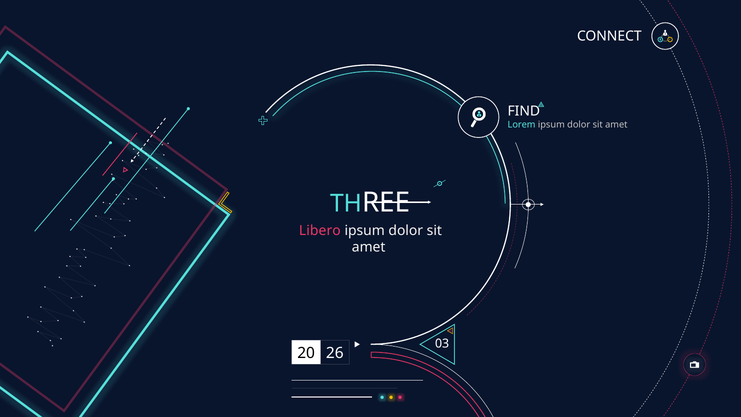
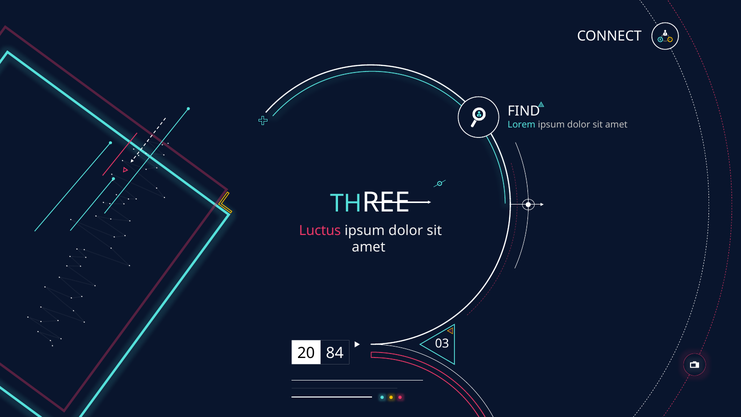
Libero: Libero -> Luctus
26: 26 -> 84
